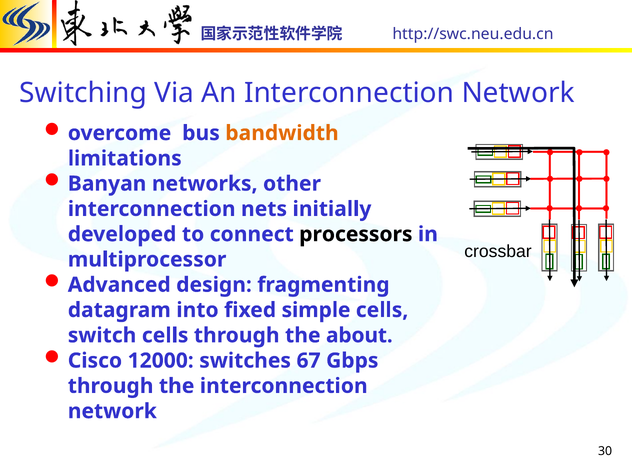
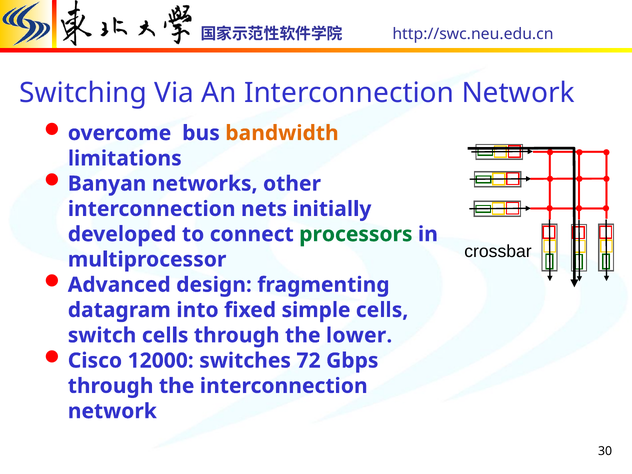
processors colour: black -> green
about: about -> lower
67: 67 -> 72
